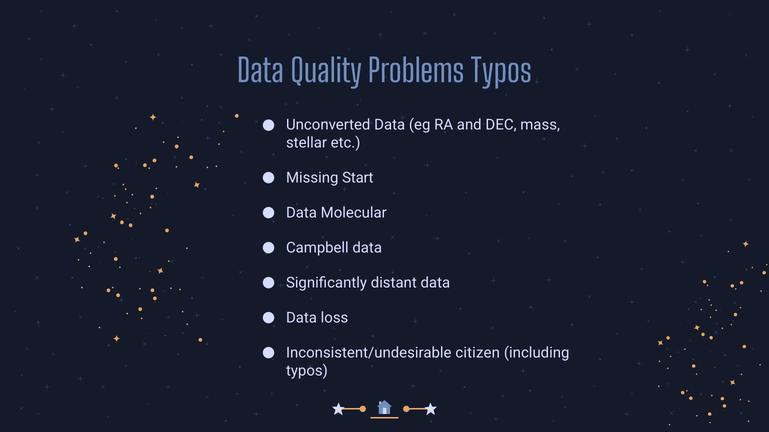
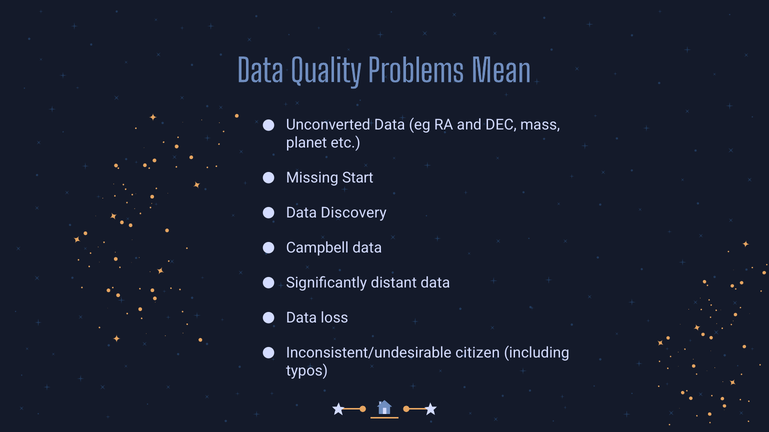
Problems Typos: Typos -> Mean
stellar: stellar -> planet
Molecular: Molecular -> Discovery
